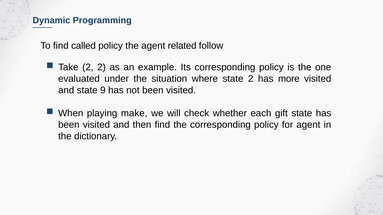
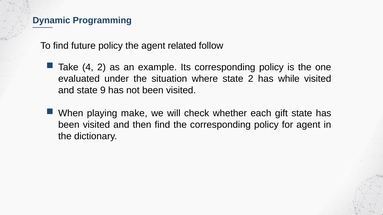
called: called -> future
Take 2: 2 -> 4
more: more -> while
